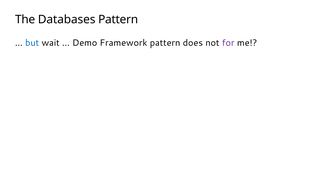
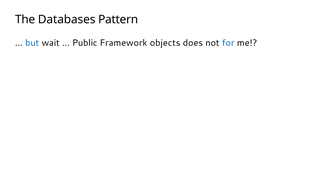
Demo: Demo -> Public
Framework pattern: pattern -> objects
for colour: purple -> blue
